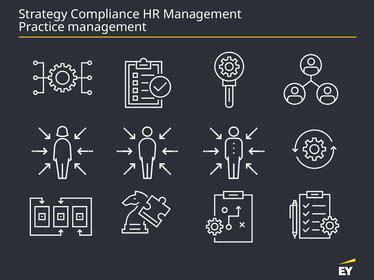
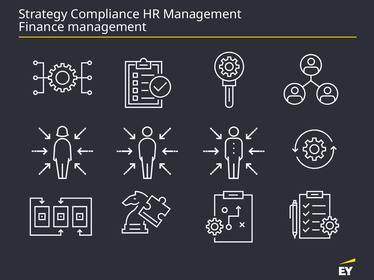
Practice: Practice -> Finance
